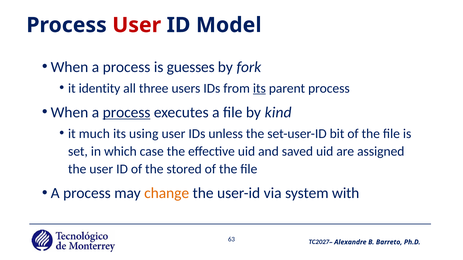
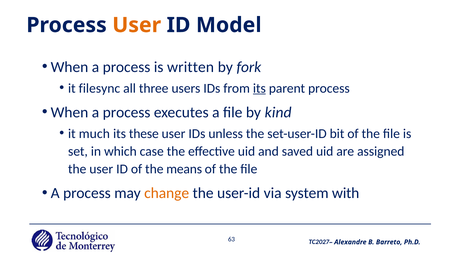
User at (137, 25) colour: red -> orange
guesses: guesses -> written
identity: identity -> filesync
process at (127, 113) underline: present -> none
using: using -> these
stored: stored -> means
